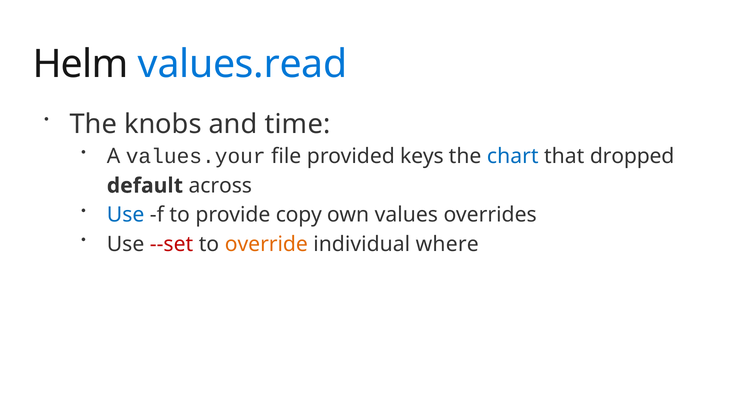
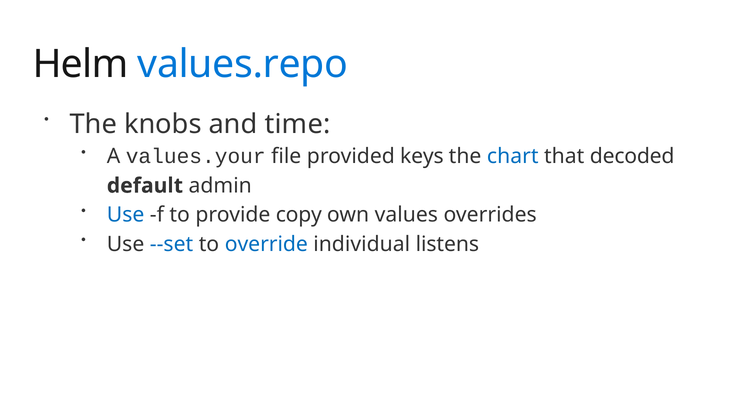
values.read: values.read -> values.repo
dropped: dropped -> decoded
across: across -> admin
--set colour: red -> blue
override colour: orange -> blue
where: where -> listens
